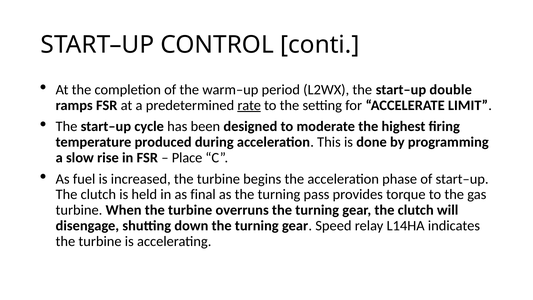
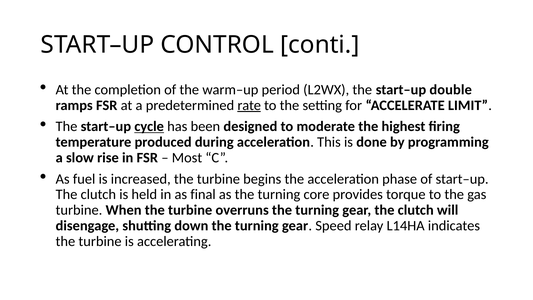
cycle underline: none -> present
Place: Place -> Most
pass: pass -> core
